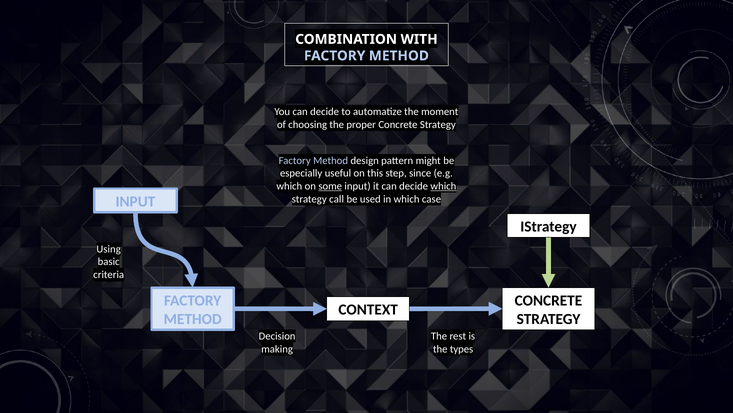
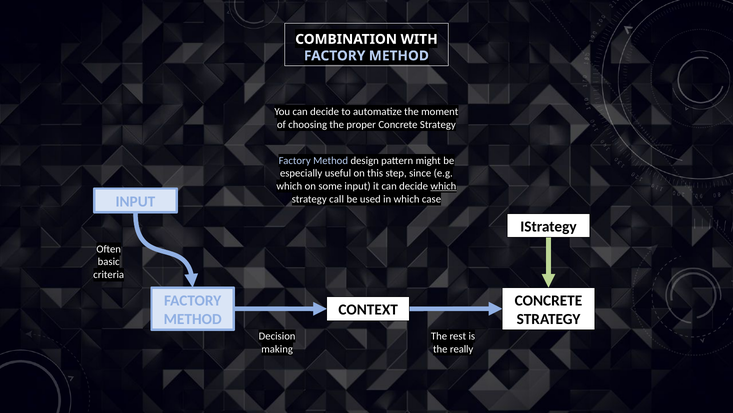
some underline: present -> none
Using: Using -> Often
types: types -> really
